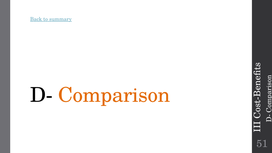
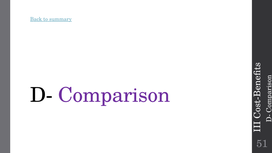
Comparison colour: orange -> purple
